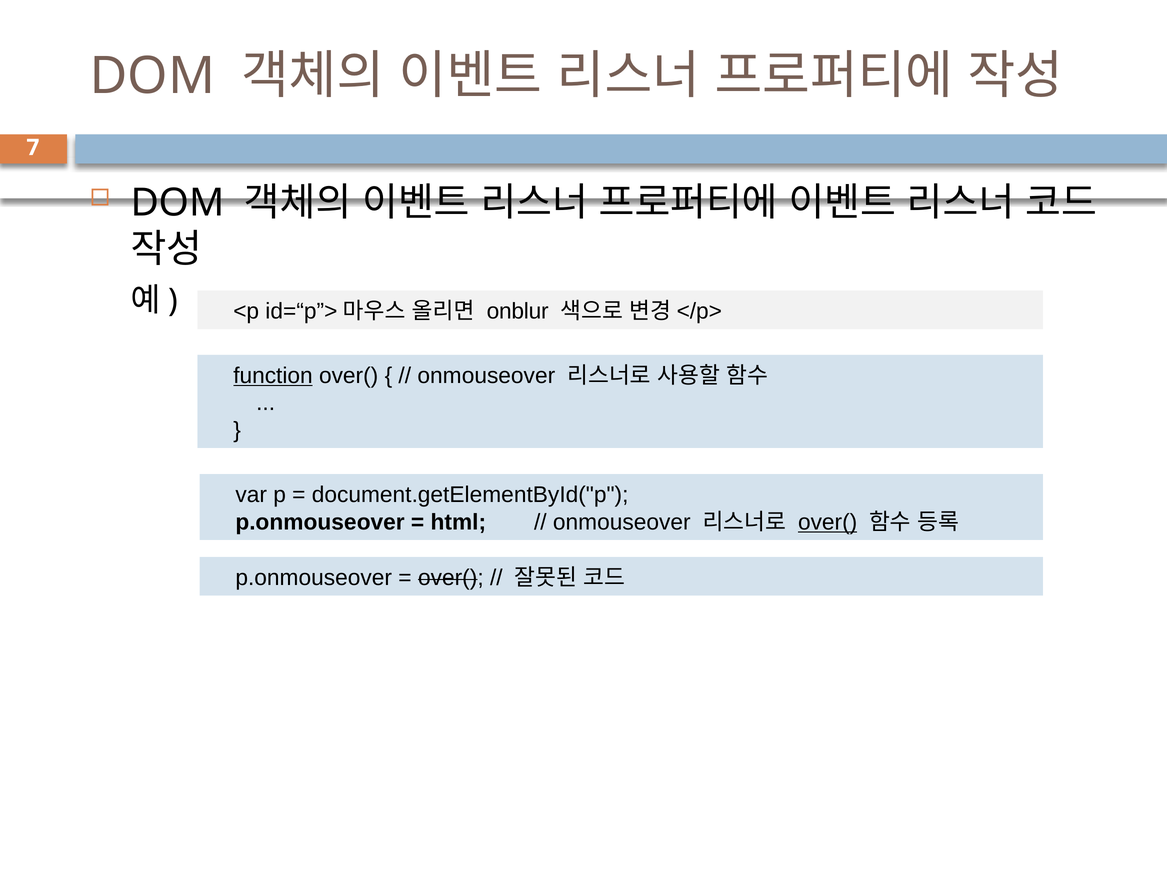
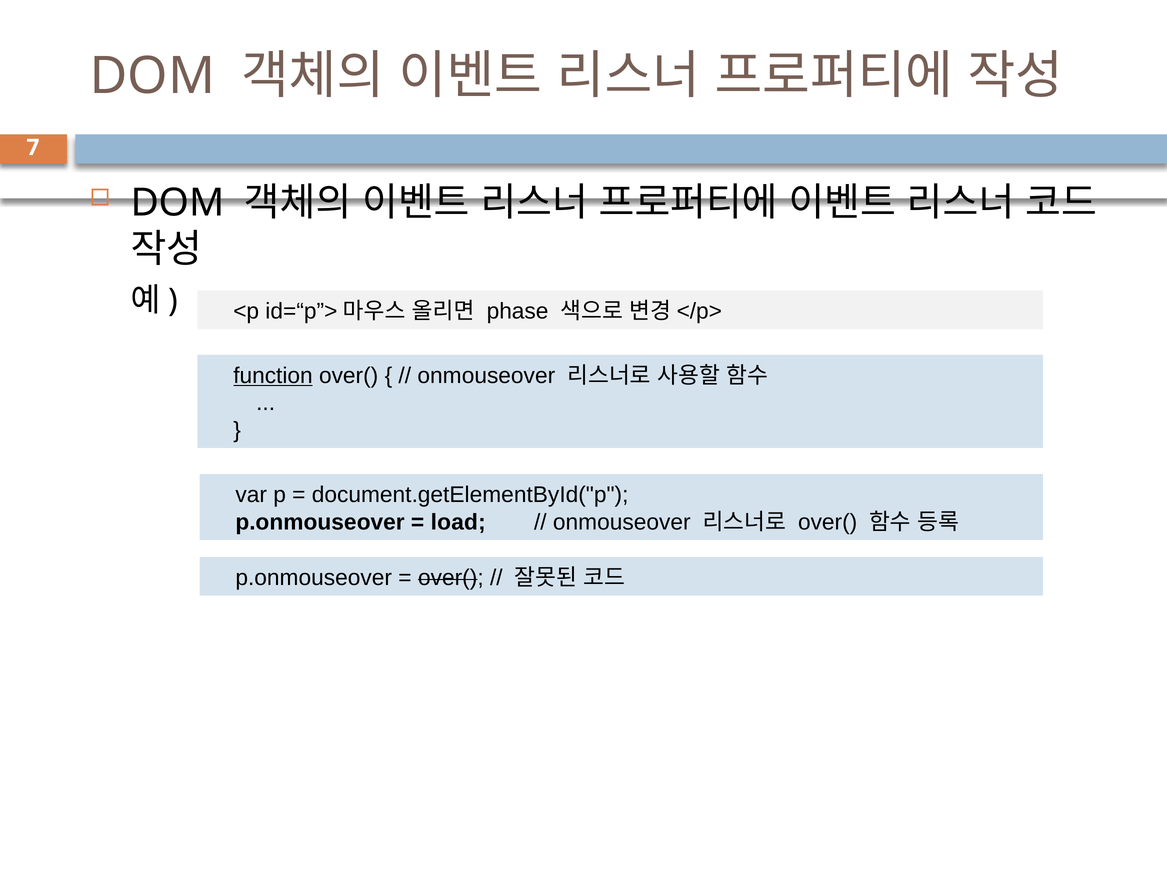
onblur: onblur -> phase
html: html -> load
over( at (828, 522) underline: present -> none
